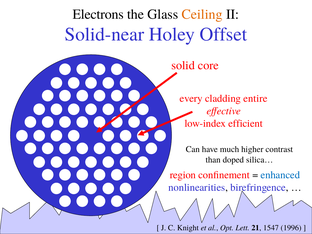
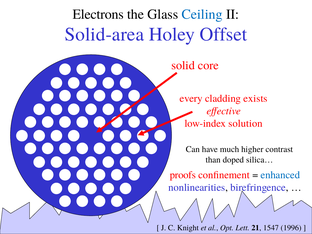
Ceiling colour: orange -> blue
Solid-near: Solid-near -> Solid-area
entire: entire -> exists
efficient: efficient -> solution
region: region -> proofs
